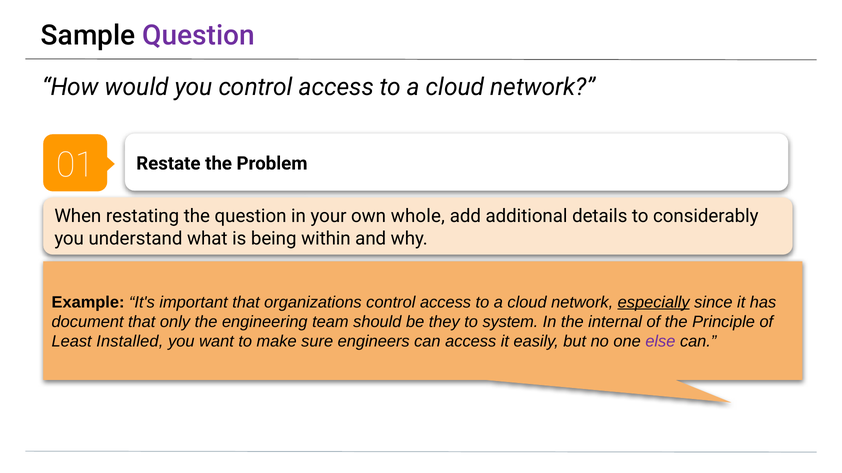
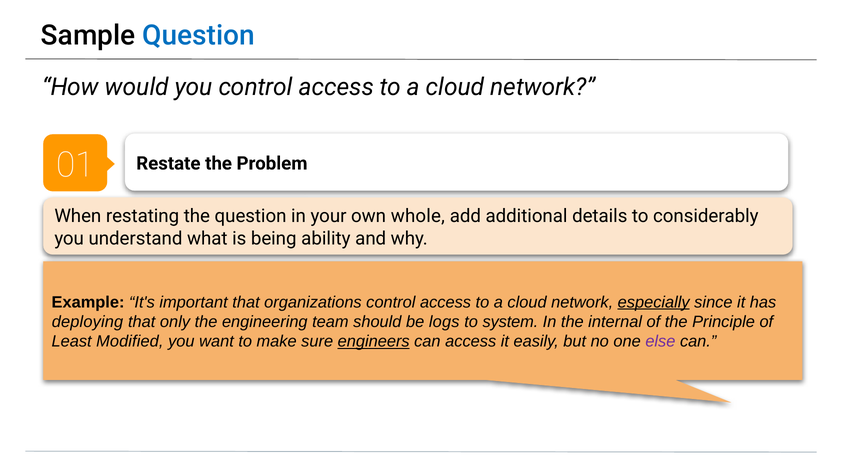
Question at (199, 36) colour: purple -> blue
within: within -> ability
document: document -> deploying
they: they -> logs
Installed: Installed -> Modified
engineers underline: none -> present
